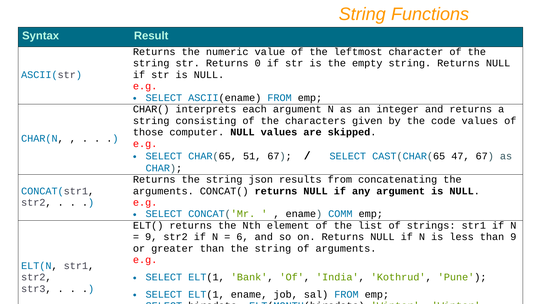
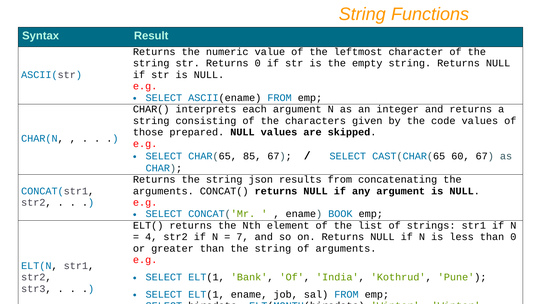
computer: computer -> prepared
51: 51 -> 85
47: 47 -> 60
COMM: COMM -> BOOK
9 at (151, 237): 9 -> 4
6: 6 -> 7
than 9: 9 -> 0
